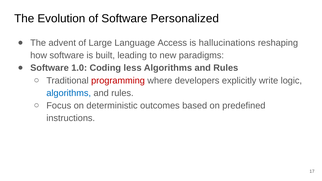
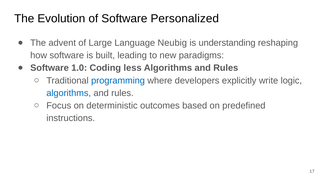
Access: Access -> Neubig
hallucinations: hallucinations -> understanding
programming colour: red -> blue
